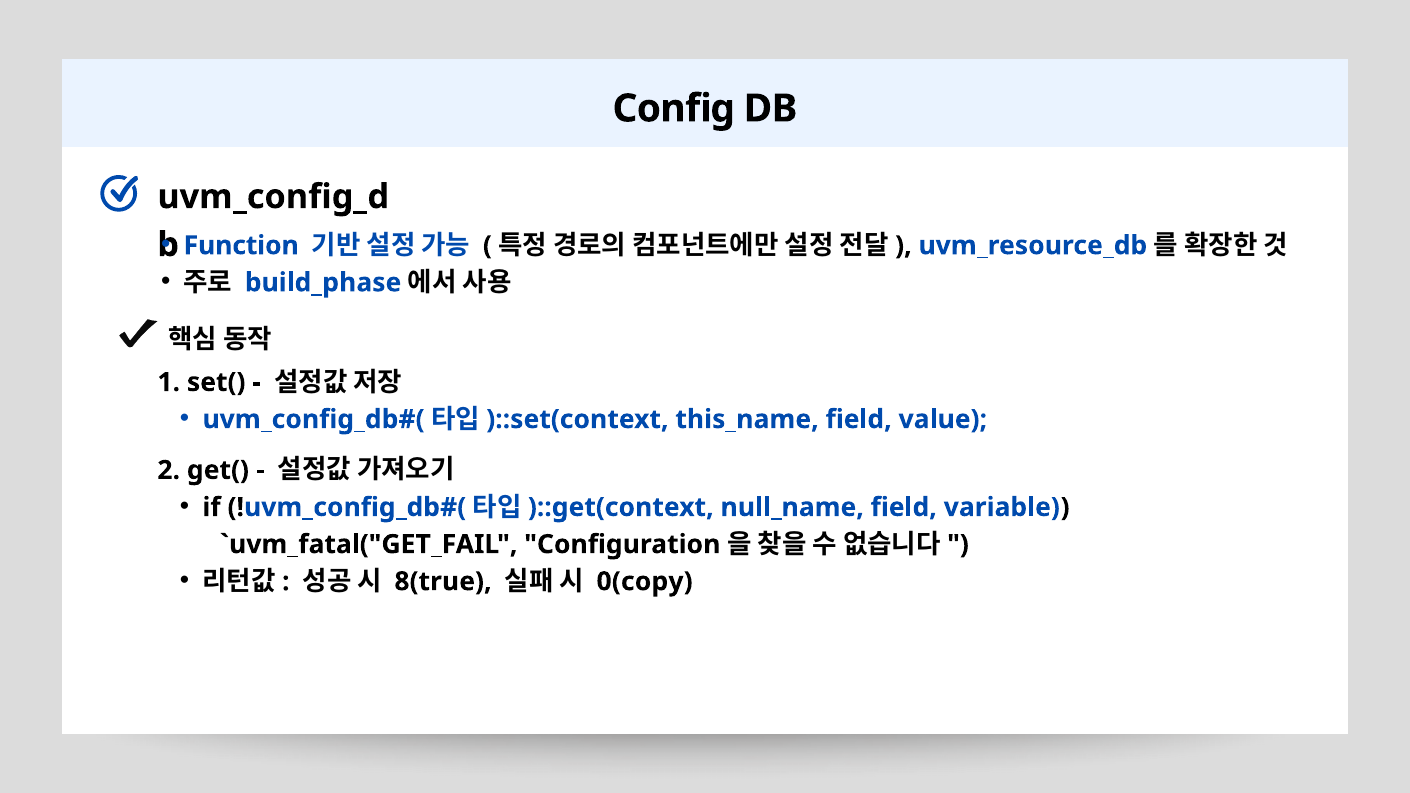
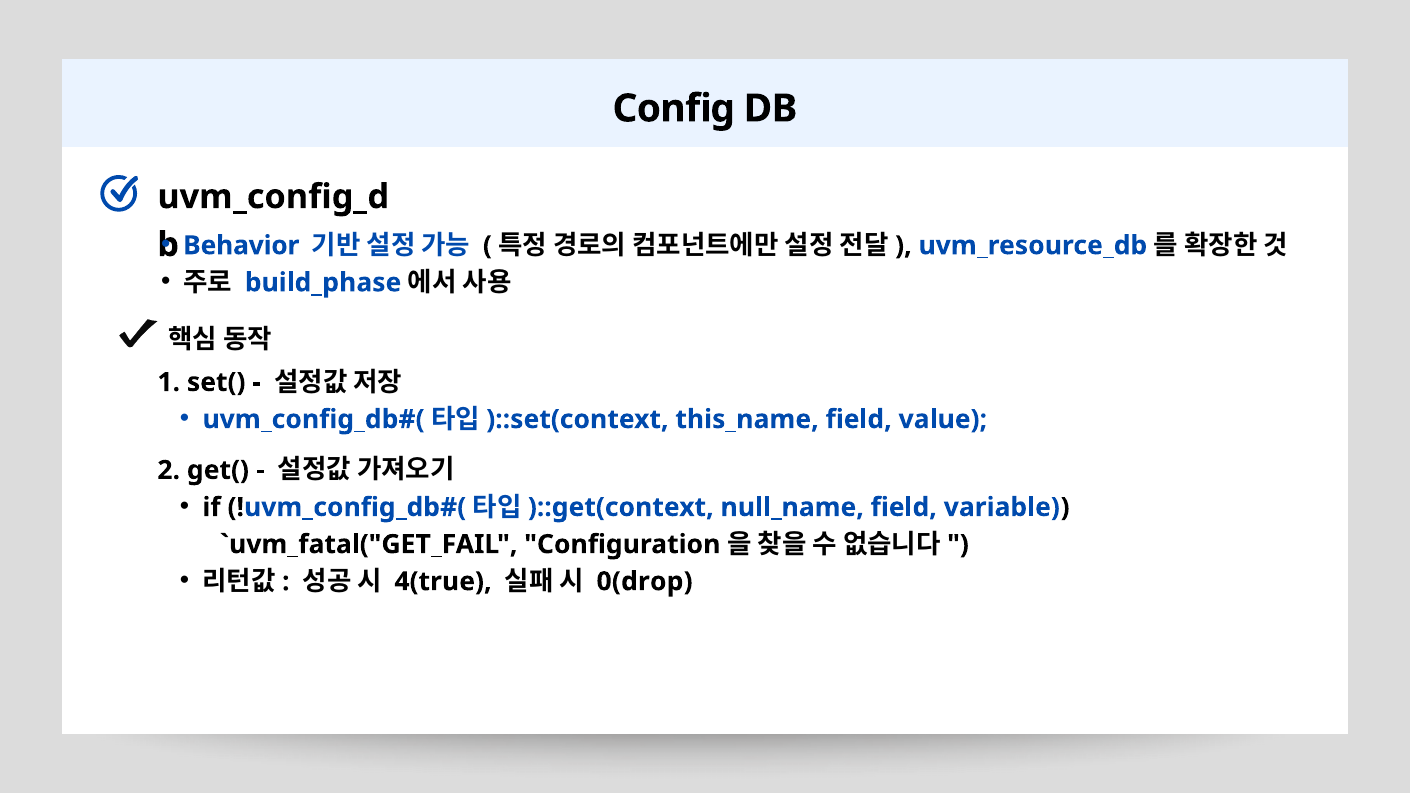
Function: Function -> Behavior
8(true: 8(true -> 4(true
0(copy: 0(copy -> 0(drop
